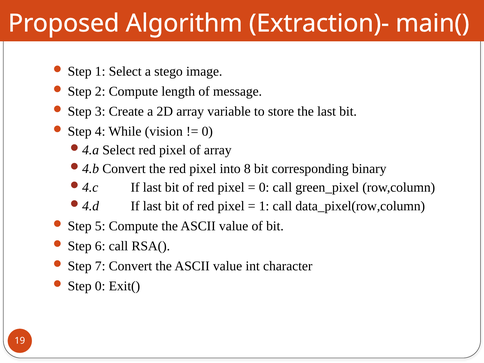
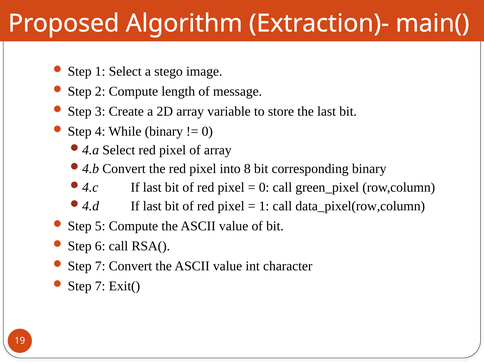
While vision: vision -> binary
0 at (100, 286): 0 -> 7
